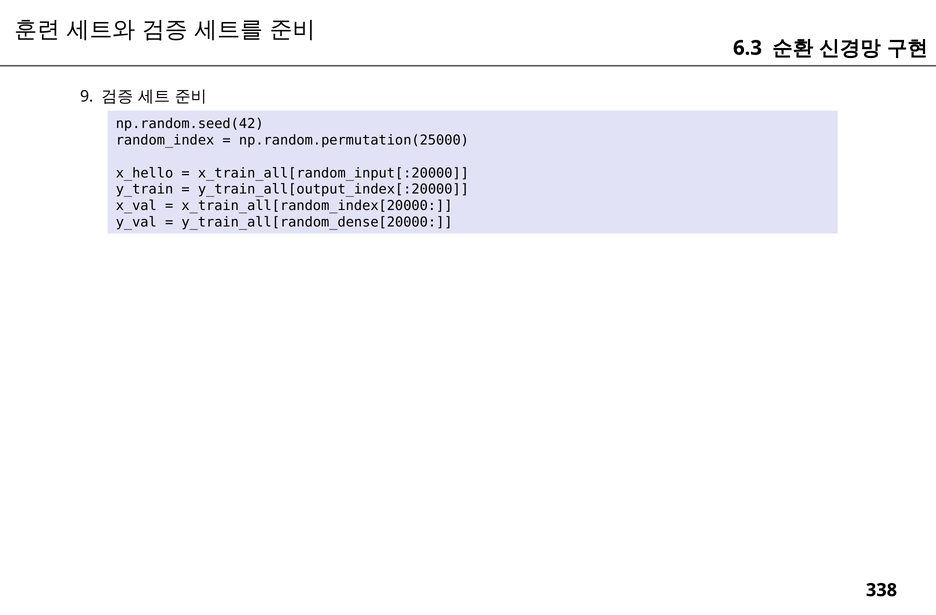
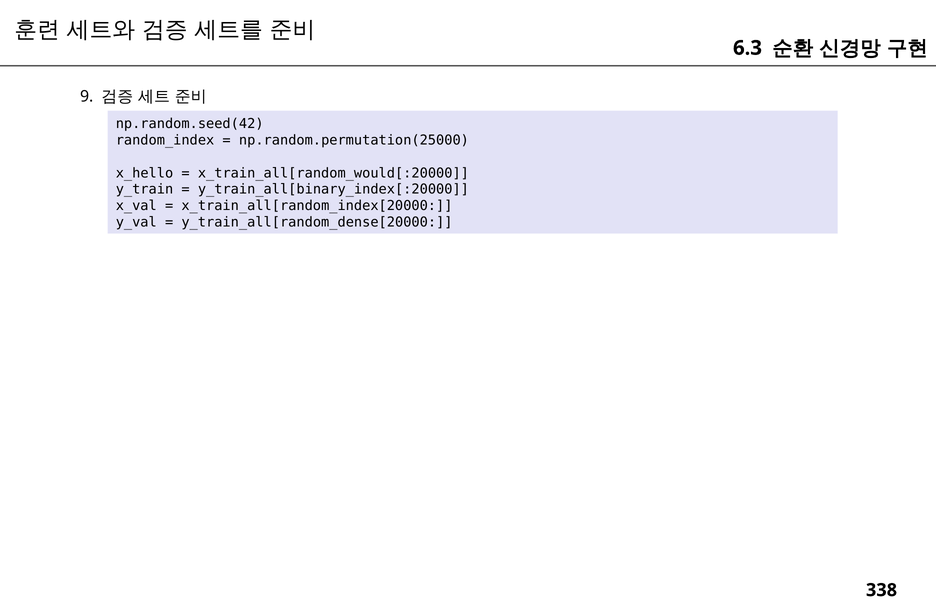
x_train_all[random_input[:20000: x_train_all[random_input[:20000 -> x_train_all[random_would[:20000
y_train_all[output_index[:20000: y_train_all[output_index[:20000 -> y_train_all[binary_index[:20000
